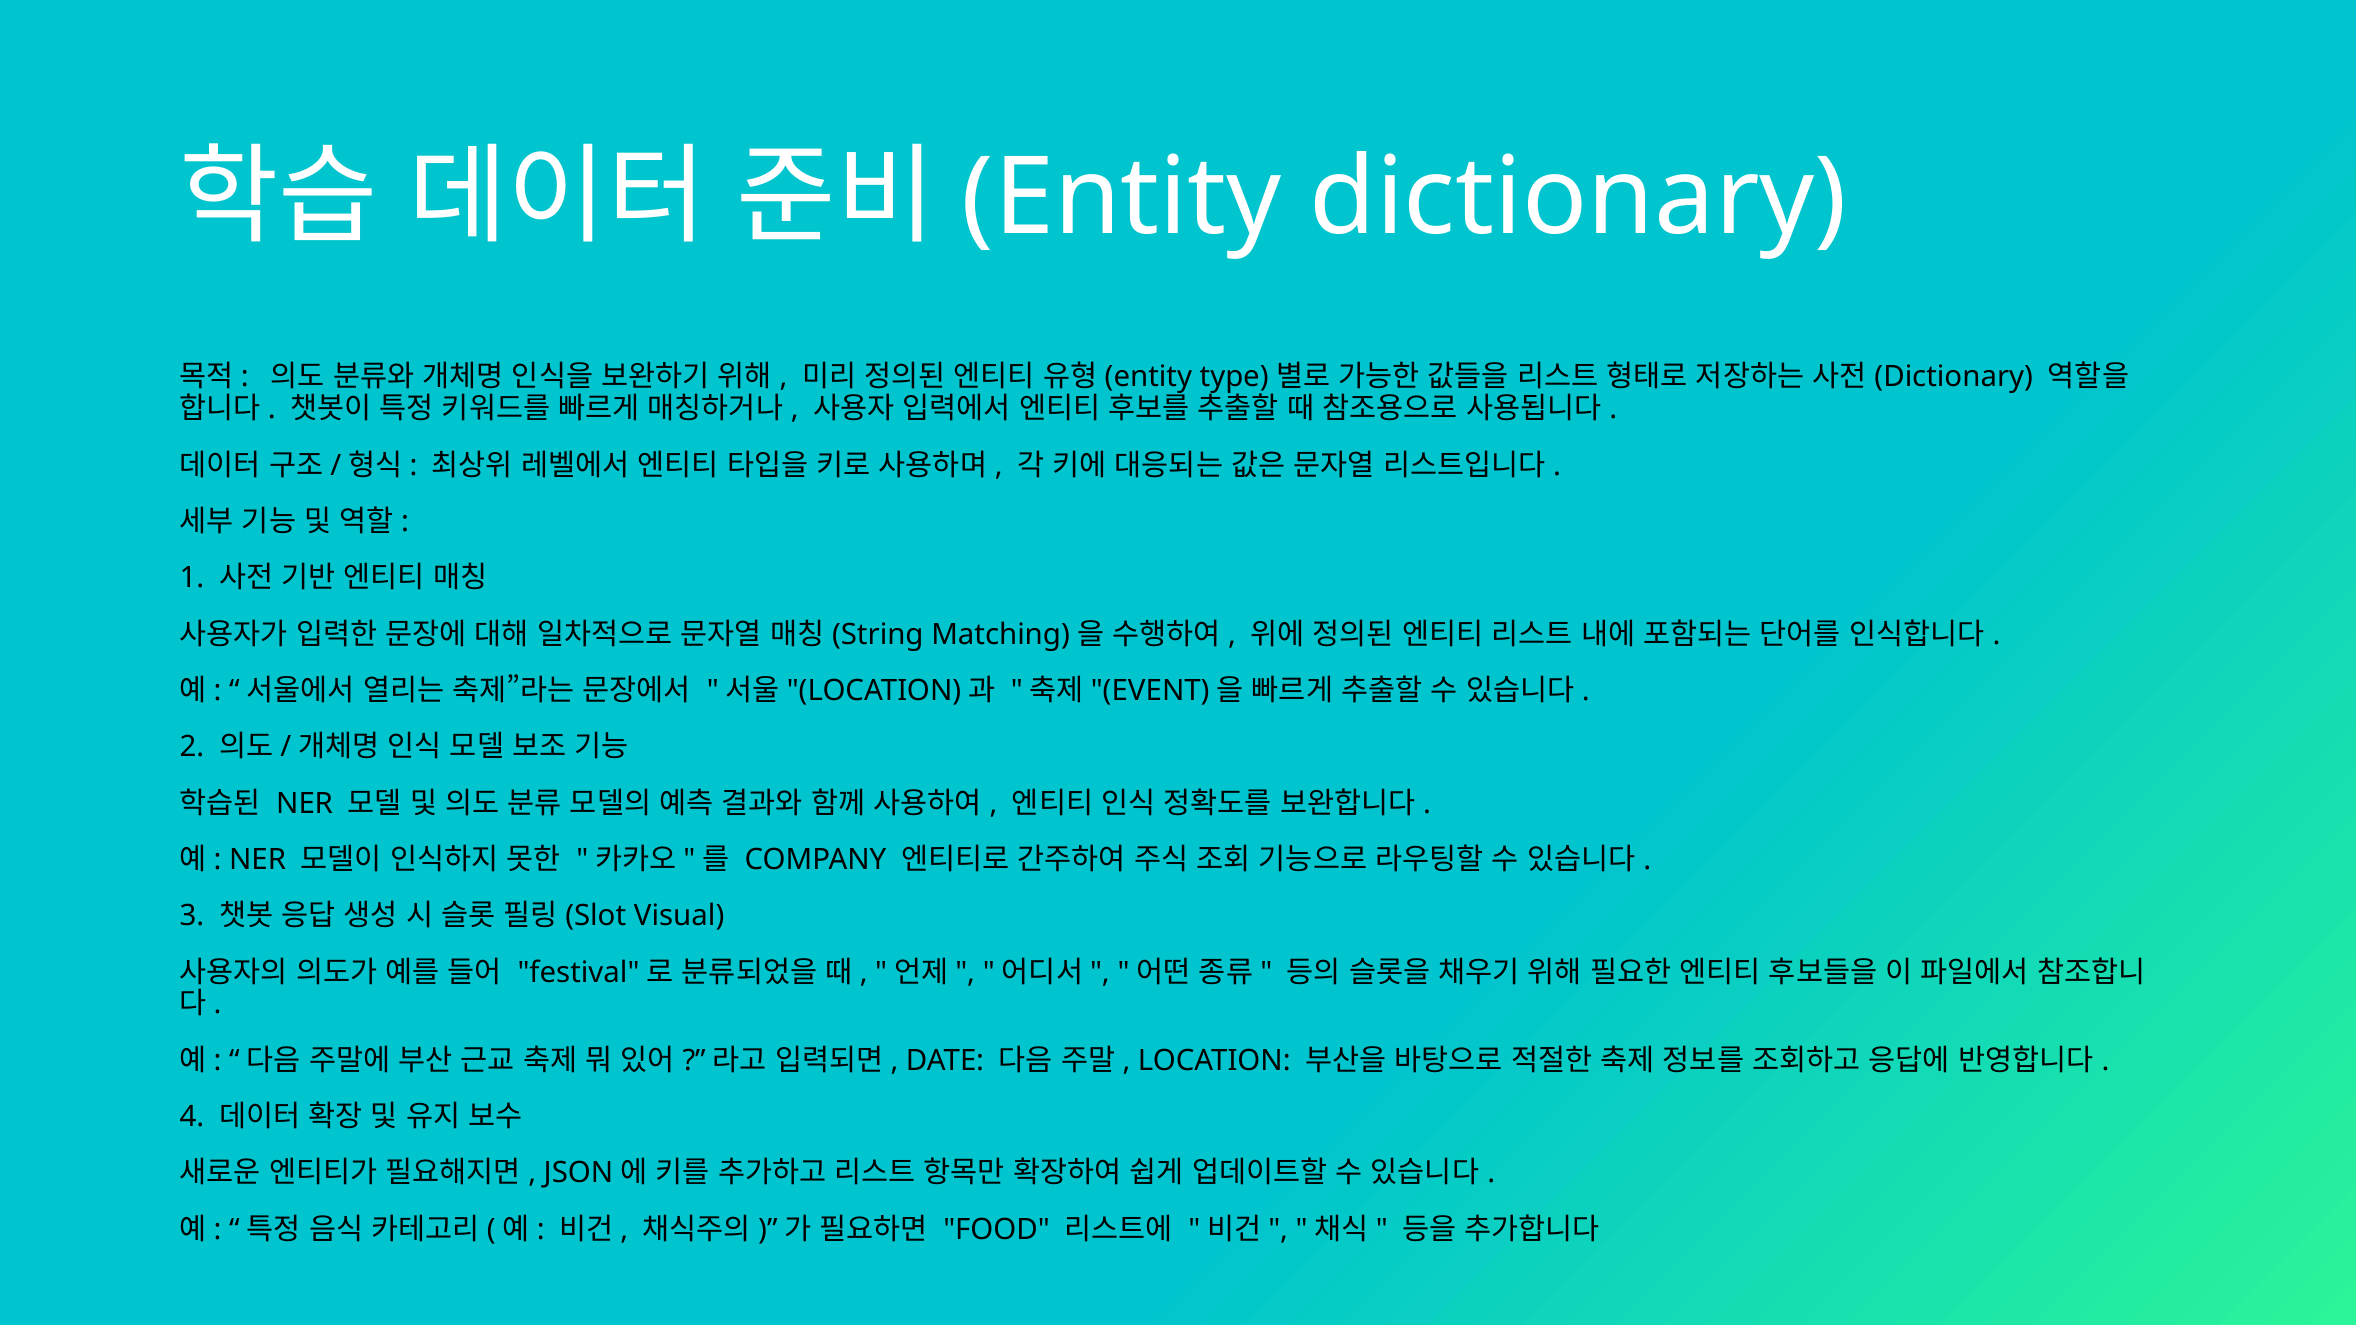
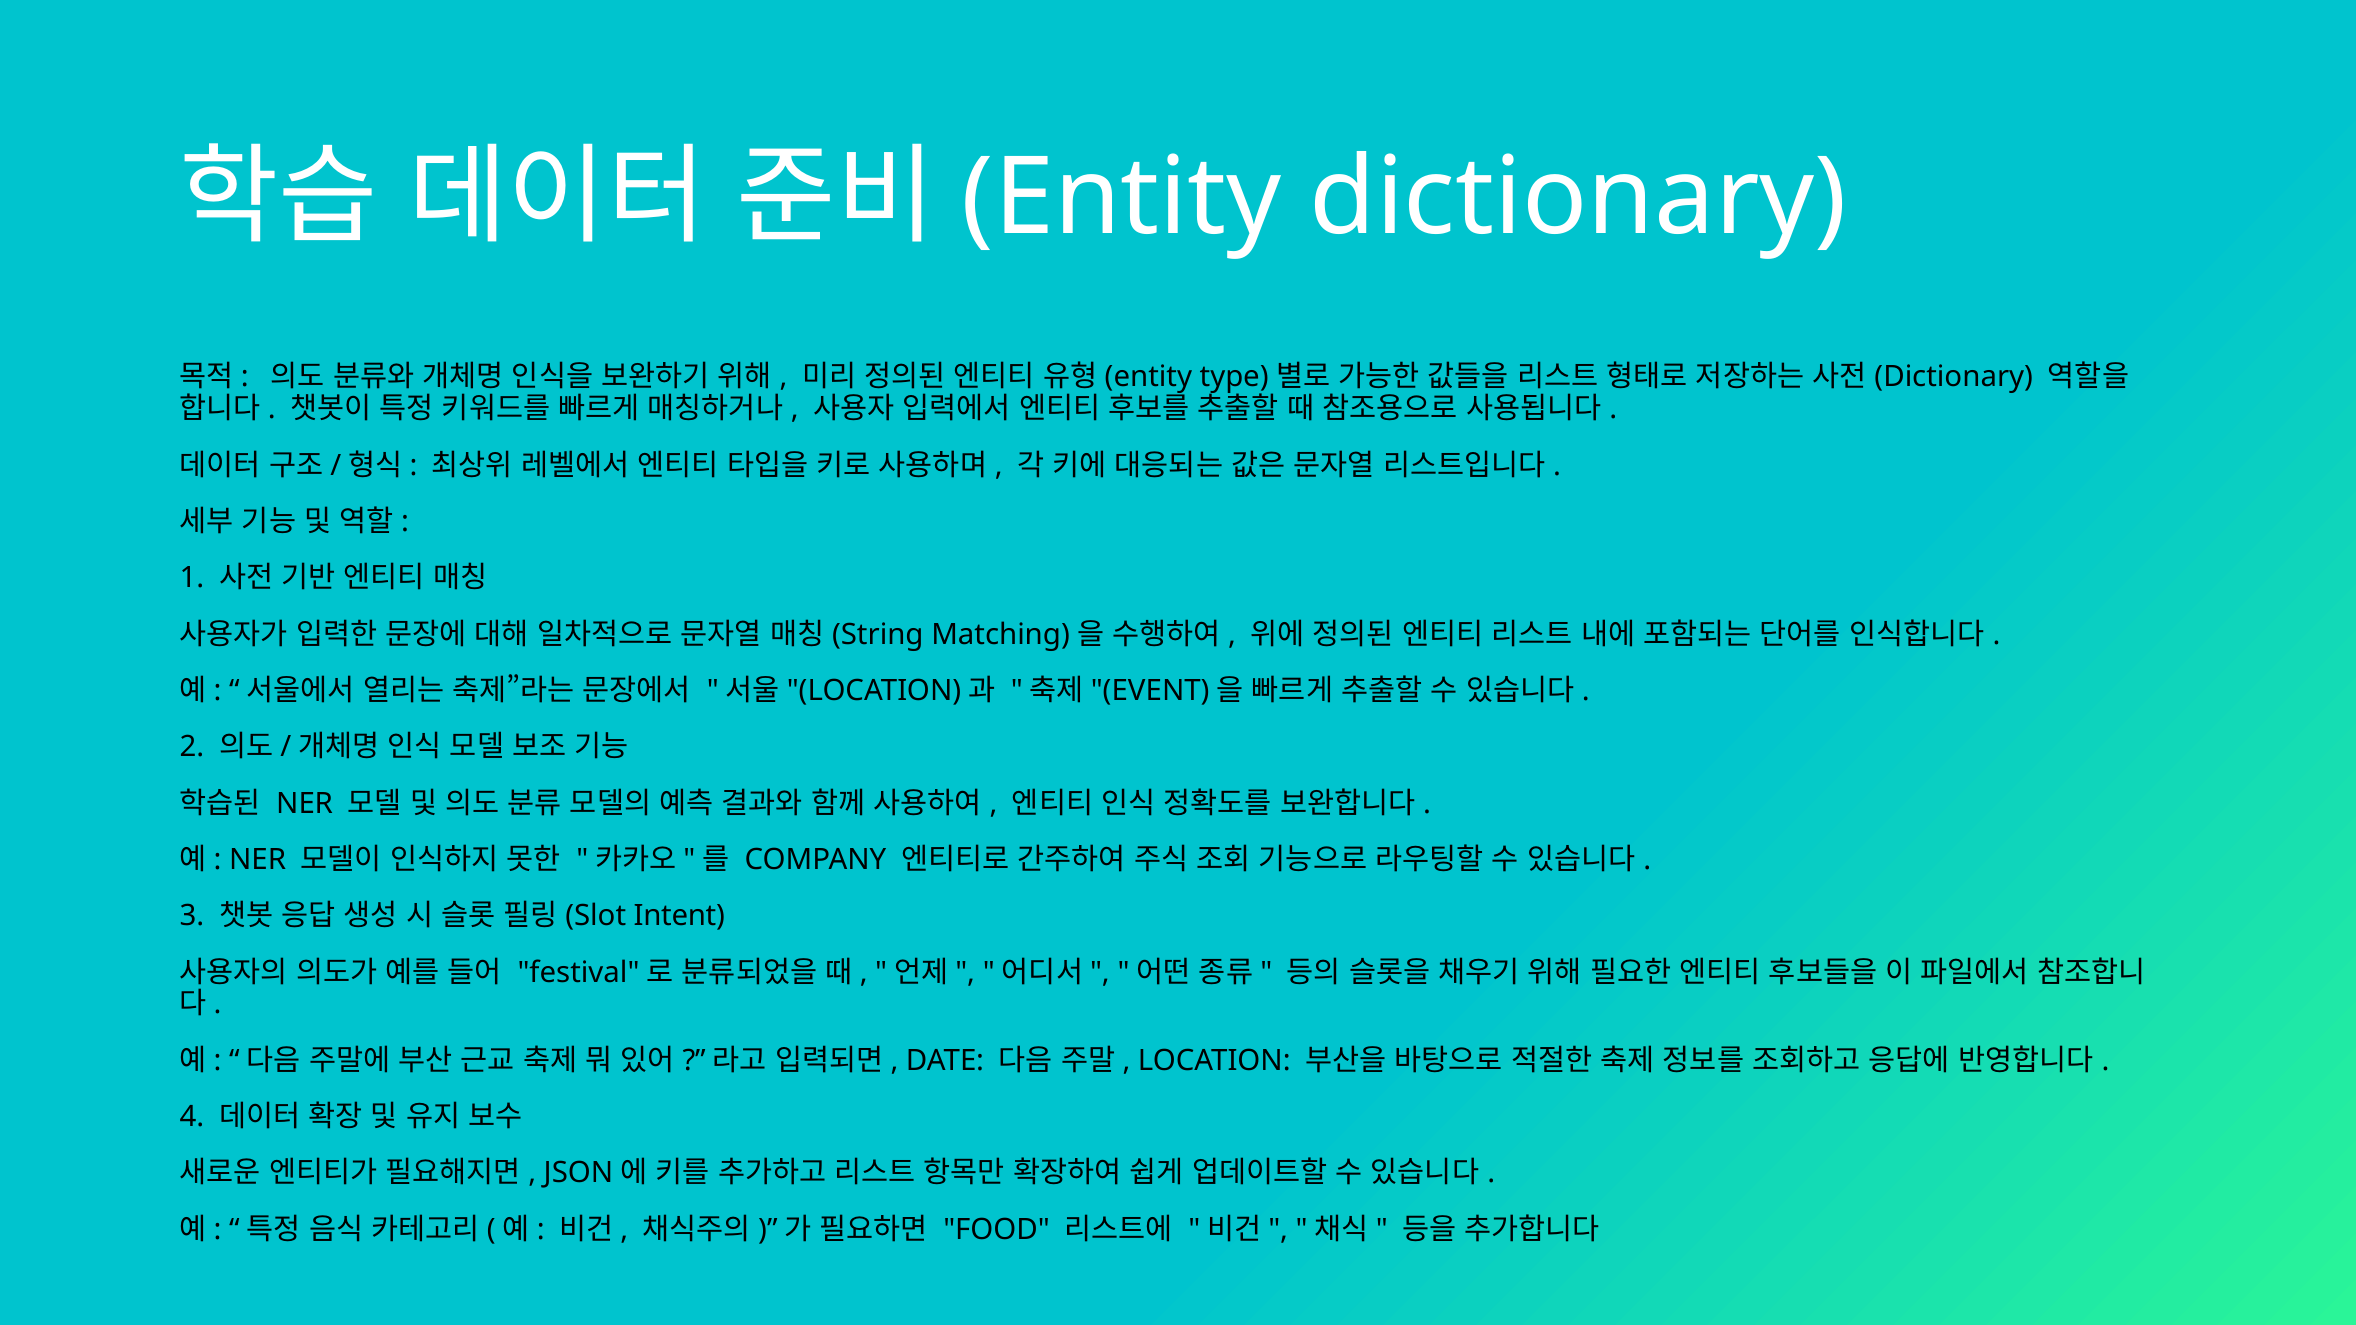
Visual: Visual -> Intent
